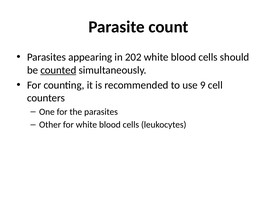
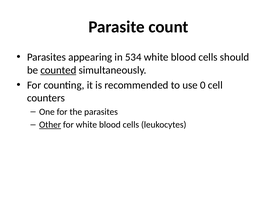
202: 202 -> 534
9: 9 -> 0
Other underline: none -> present
